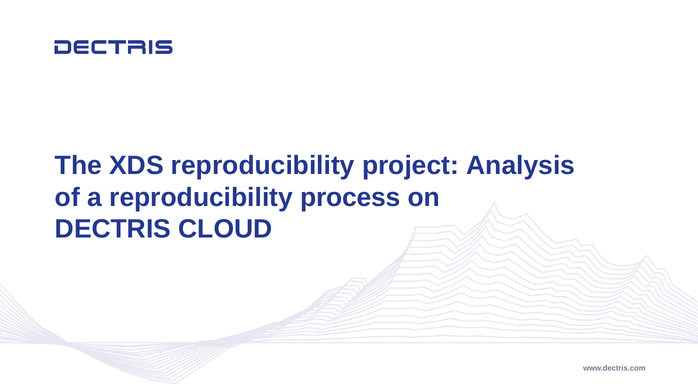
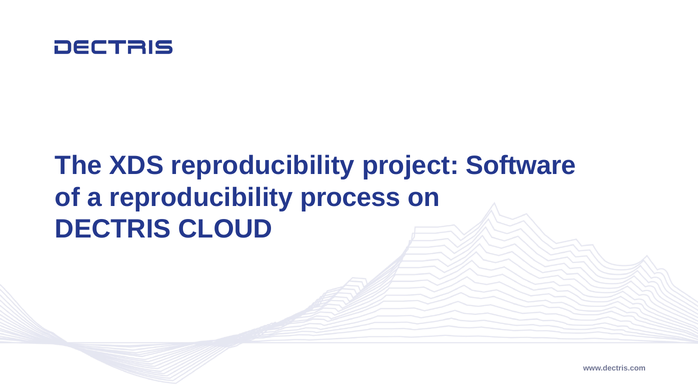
Analysis: Analysis -> Software
